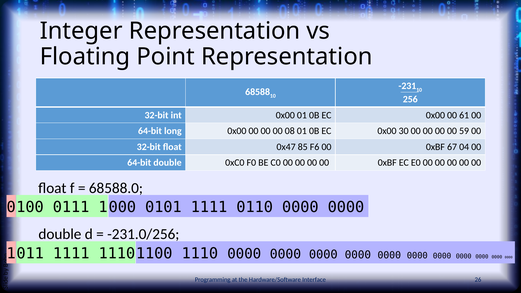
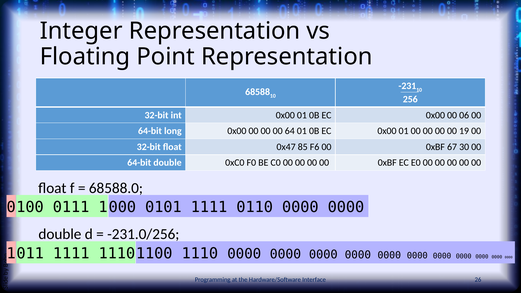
61: 61 -> 06
08: 08 -> 64
EC 0x00 30: 30 -> 01
59: 59 -> 19
04: 04 -> 30
